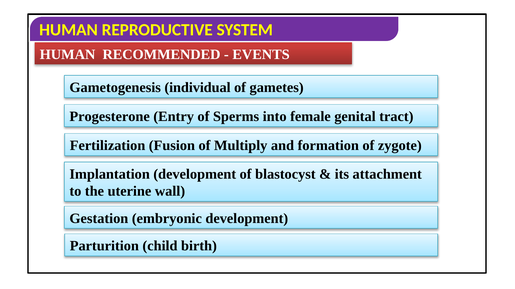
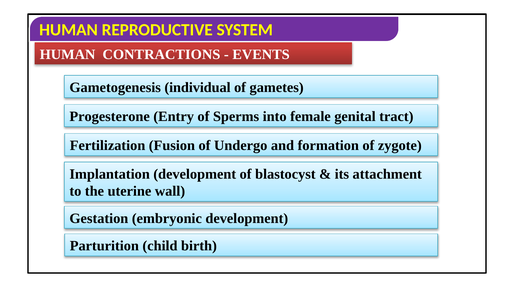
RECOMMENDED: RECOMMENDED -> CONTRACTIONS
Multiply: Multiply -> Undergo
